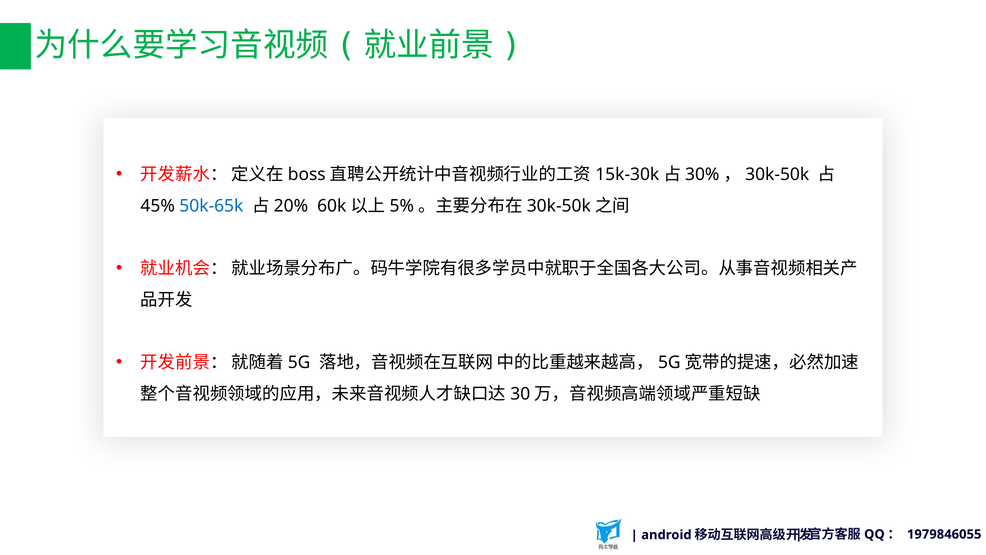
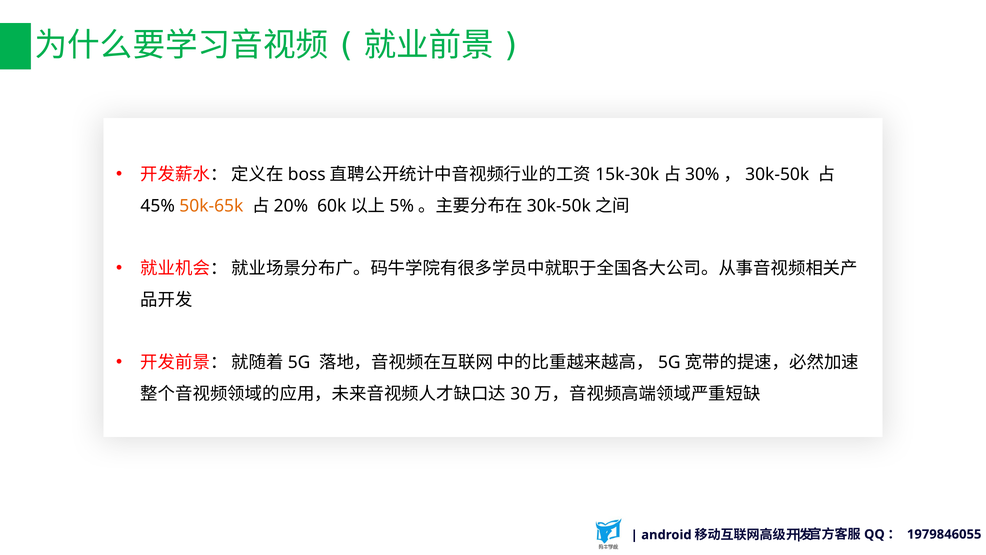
50k-65k colour: blue -> orange
